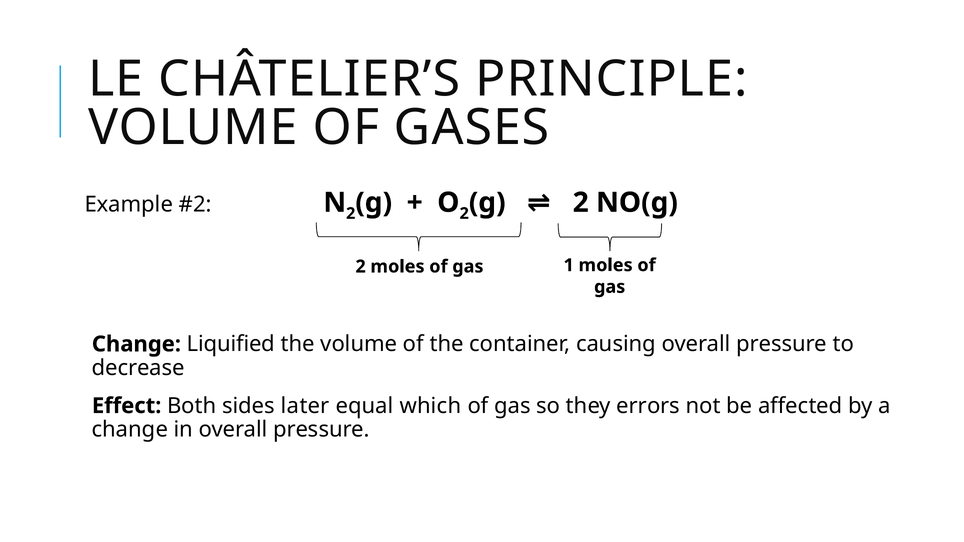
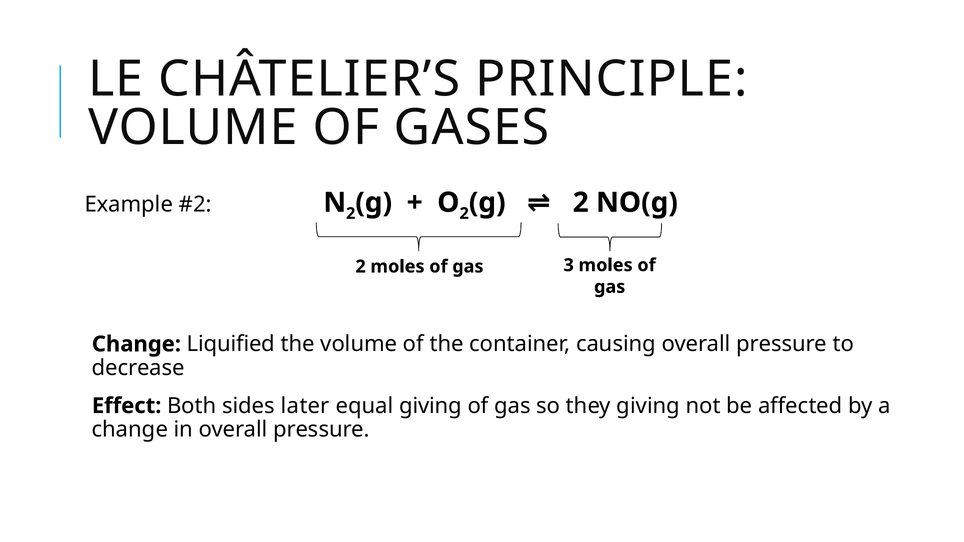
1: 1 -> 3
equal which: which -> giving
they errors: errors -> giving
